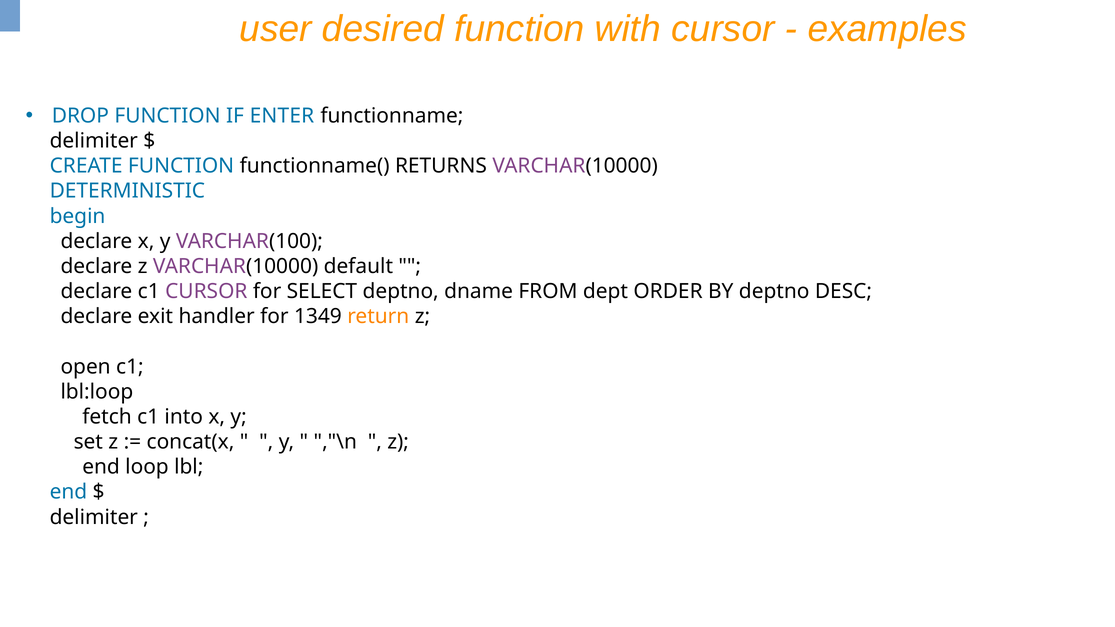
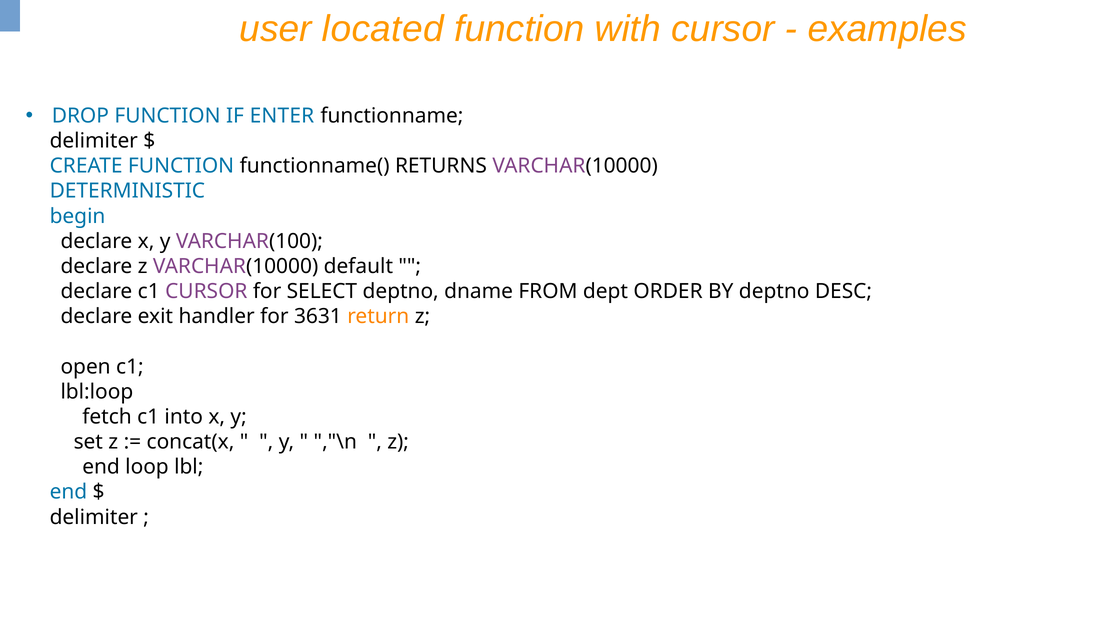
desired: desired -> located
1349: 1349 -> 3631
